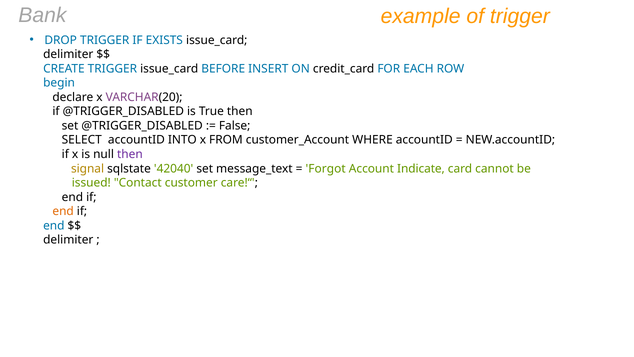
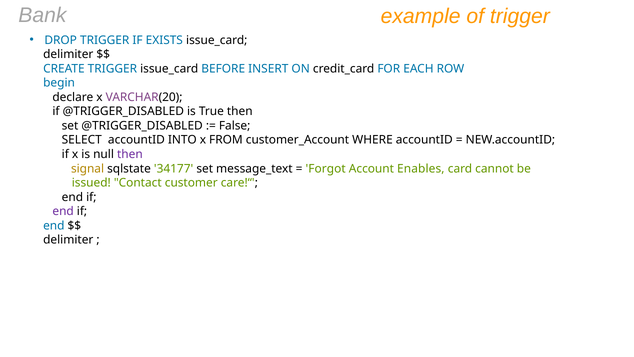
42040: 42040 -> 34177
Indicate: Indicate -> Enables
end at (63, 211) colour: orange -> purple
